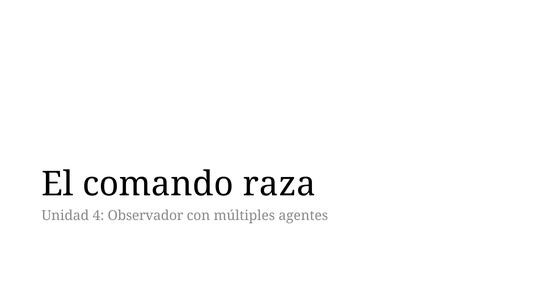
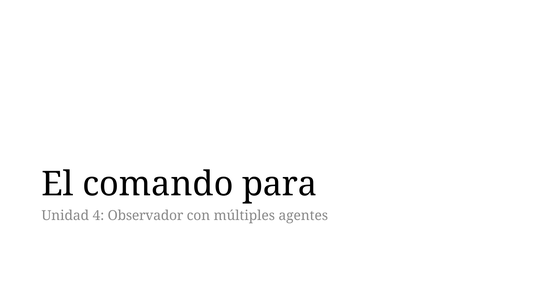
raza: raza -> para
